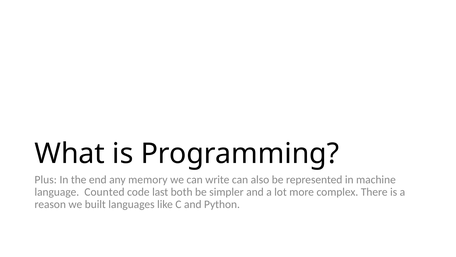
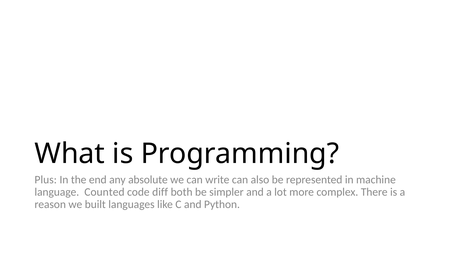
memory: memory -> absolute
last: last -> diff
